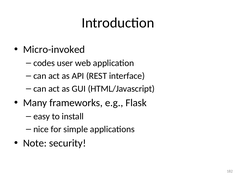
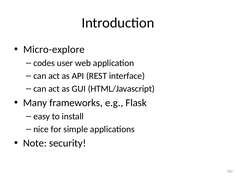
Micro-invoked: Micro-invoked -> Micro-explore
